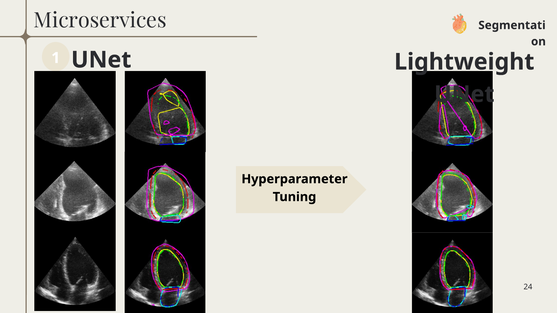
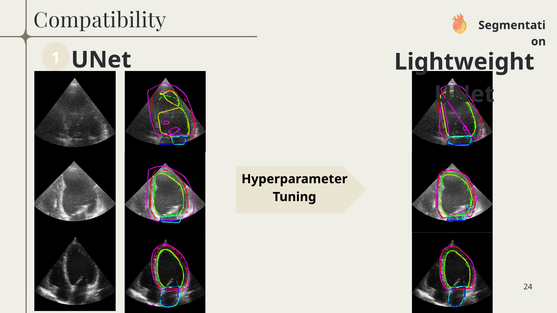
Microservices: Microservices -> Compatibility
